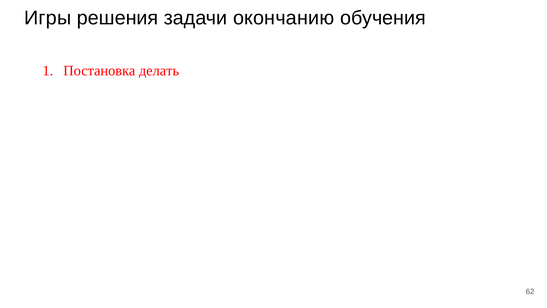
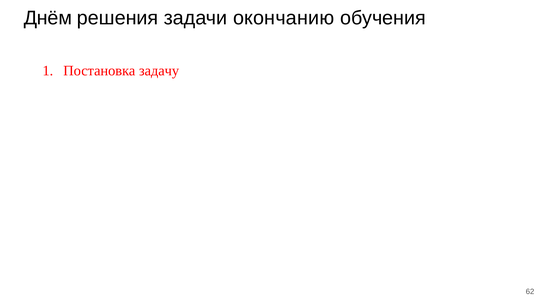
Игры: Игры -> Днём
делать: делать -> задачу
